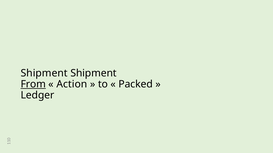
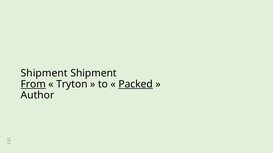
Action: Action -> Tryton
Packed underline: none -> present
Ledger: Ledger -> Author
